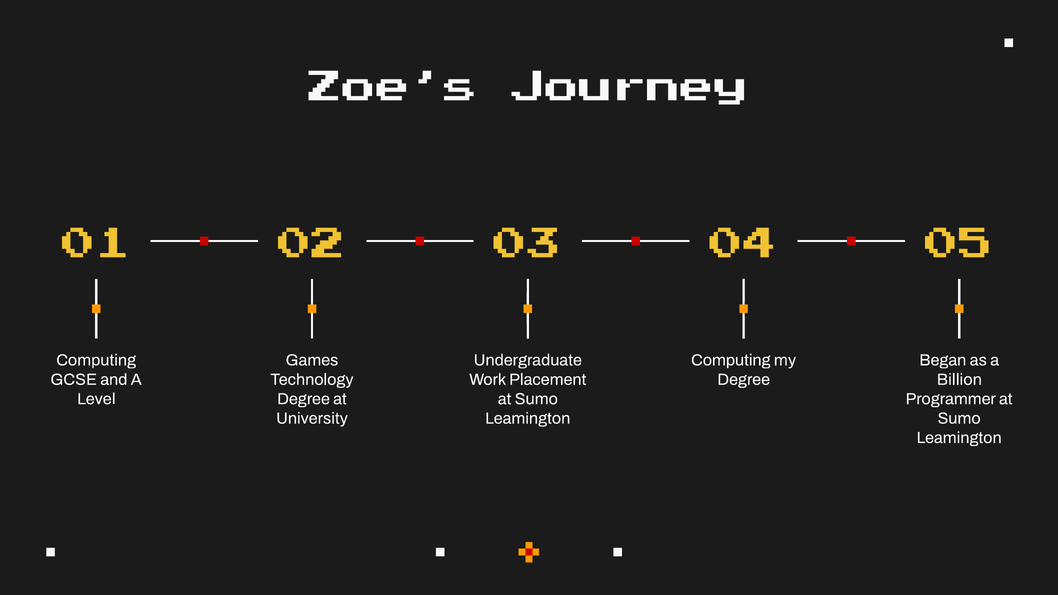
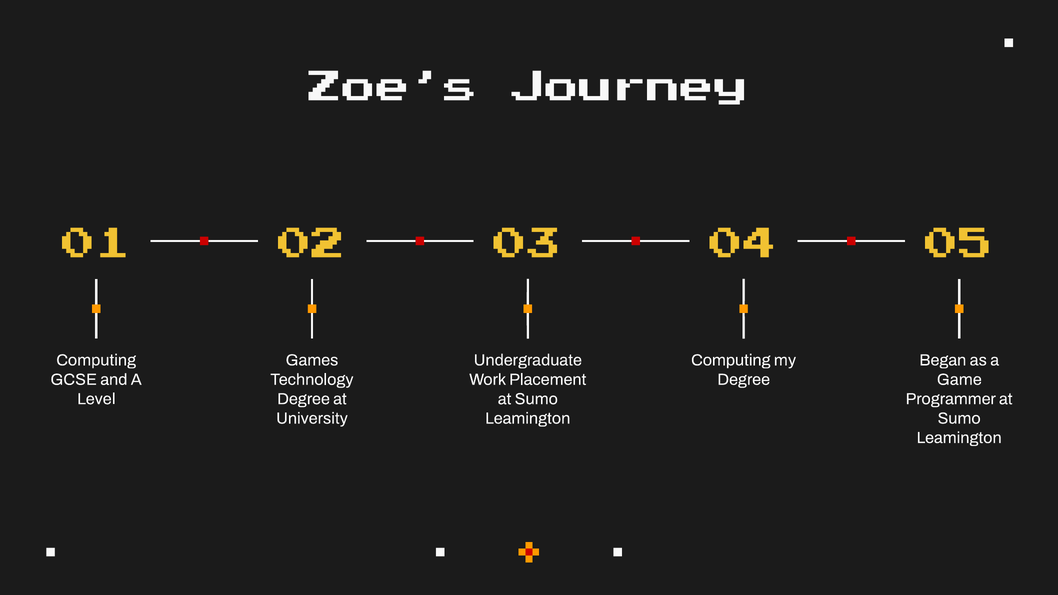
Billion: Billion -> Game
